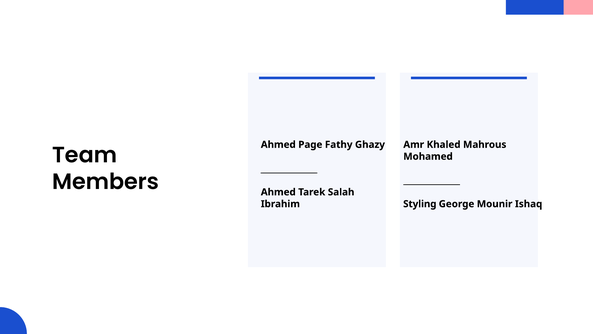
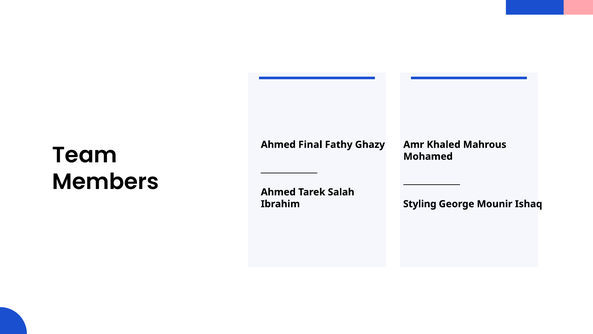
Page: Page -> Final
